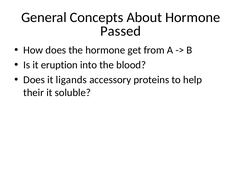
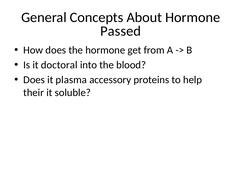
eruption: eruption -> doctoral
ligands: ligands -> plasma
